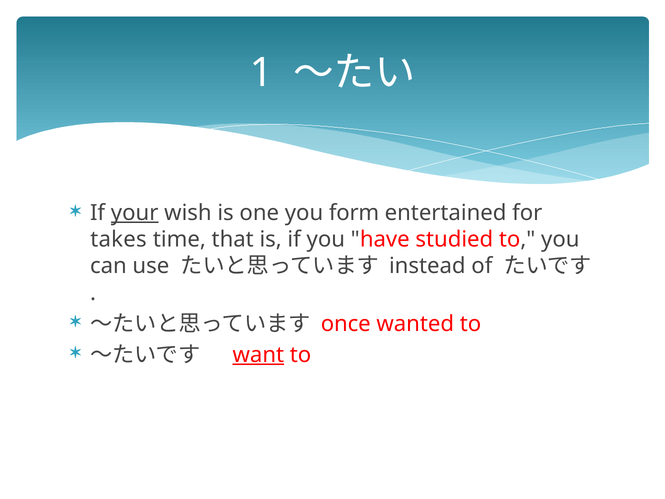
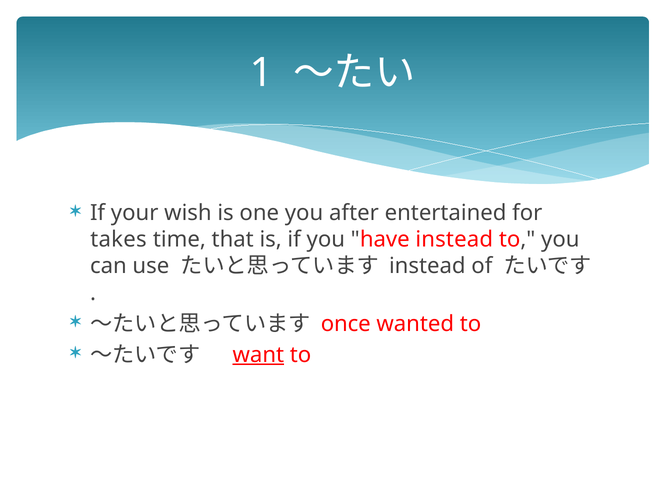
your underline: present -> none
form: form -> after
have studied: studied -> instead
